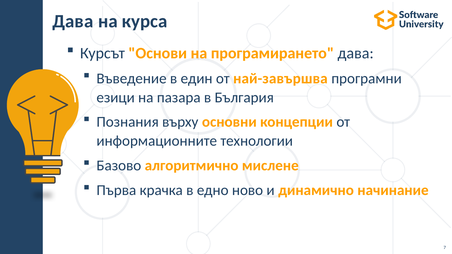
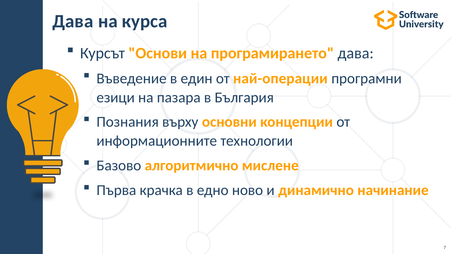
най-завършва: най-завършва -> най-операции
